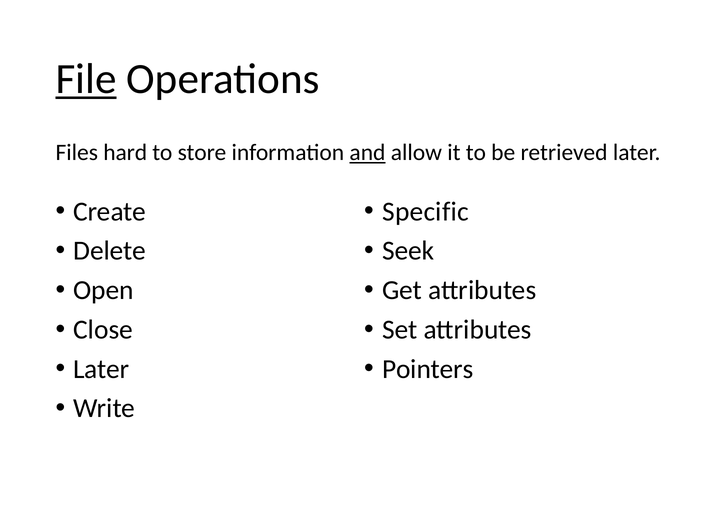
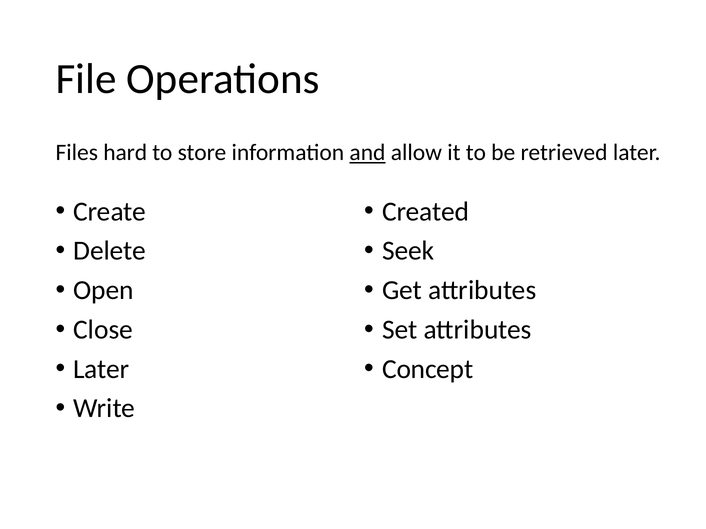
File underline: present -> none
Specific: Specific -> Created
Pointers: Pointers -> Concept
